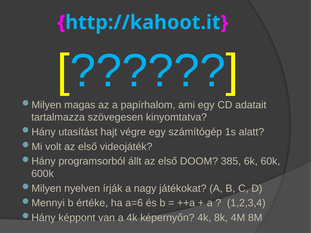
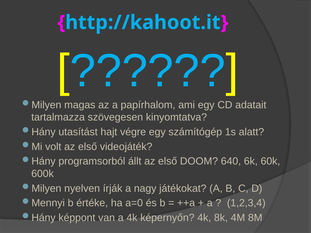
385: 385 -> 640
a=6: a=6 -> a=0
